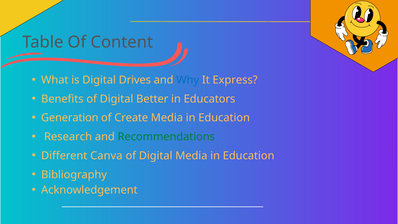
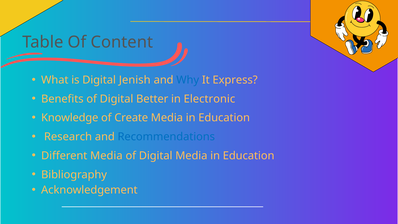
Drives: Drives -> Jenish
Educators: Educators -> Electronic
Generation: Generation -> Knowledge
Recommendations colour: green -> blue
Different Canva: Canva -> Media
